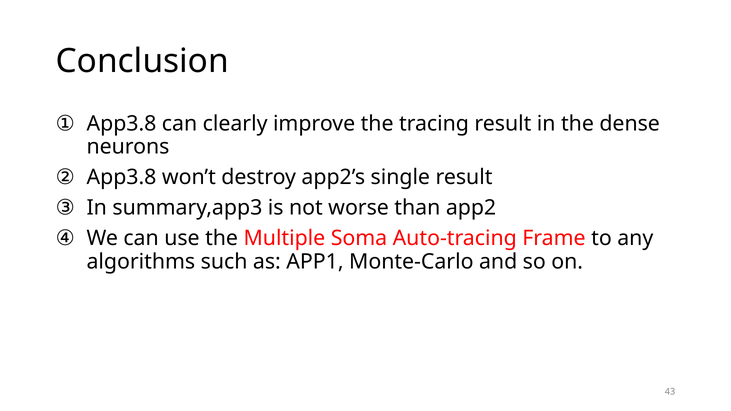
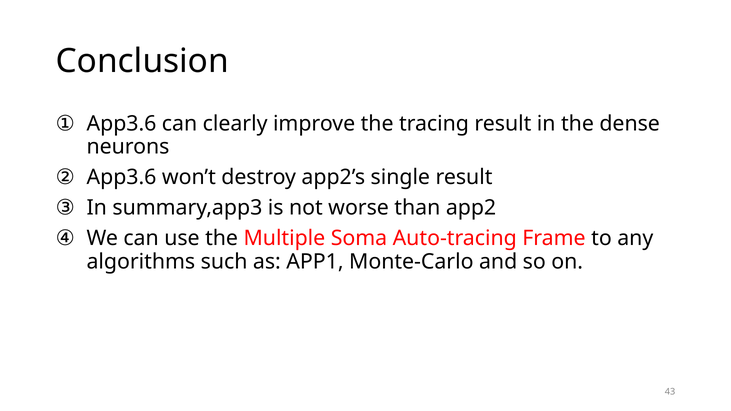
App3.8 at (121, 124): App3.8 -> App3.6
App3.8 at (121, 177): App3.8 -> App3.6
